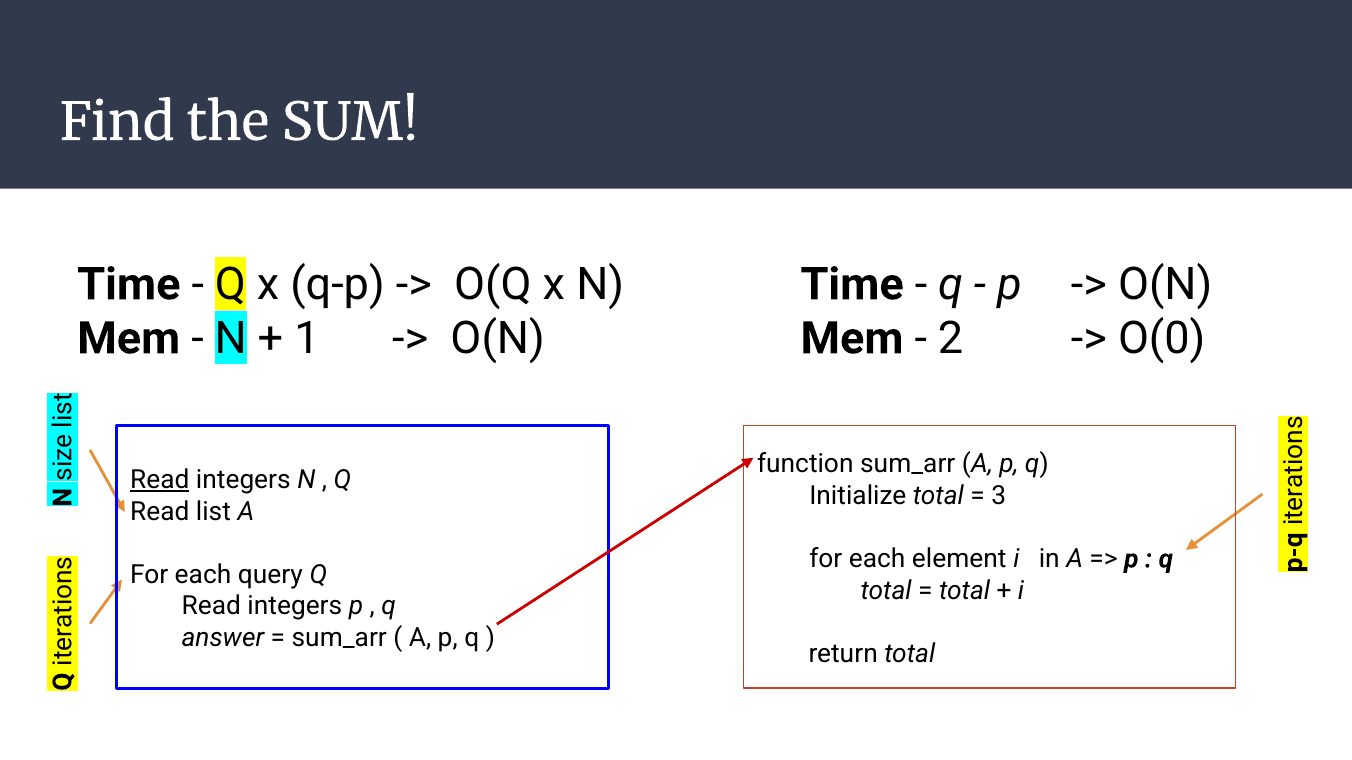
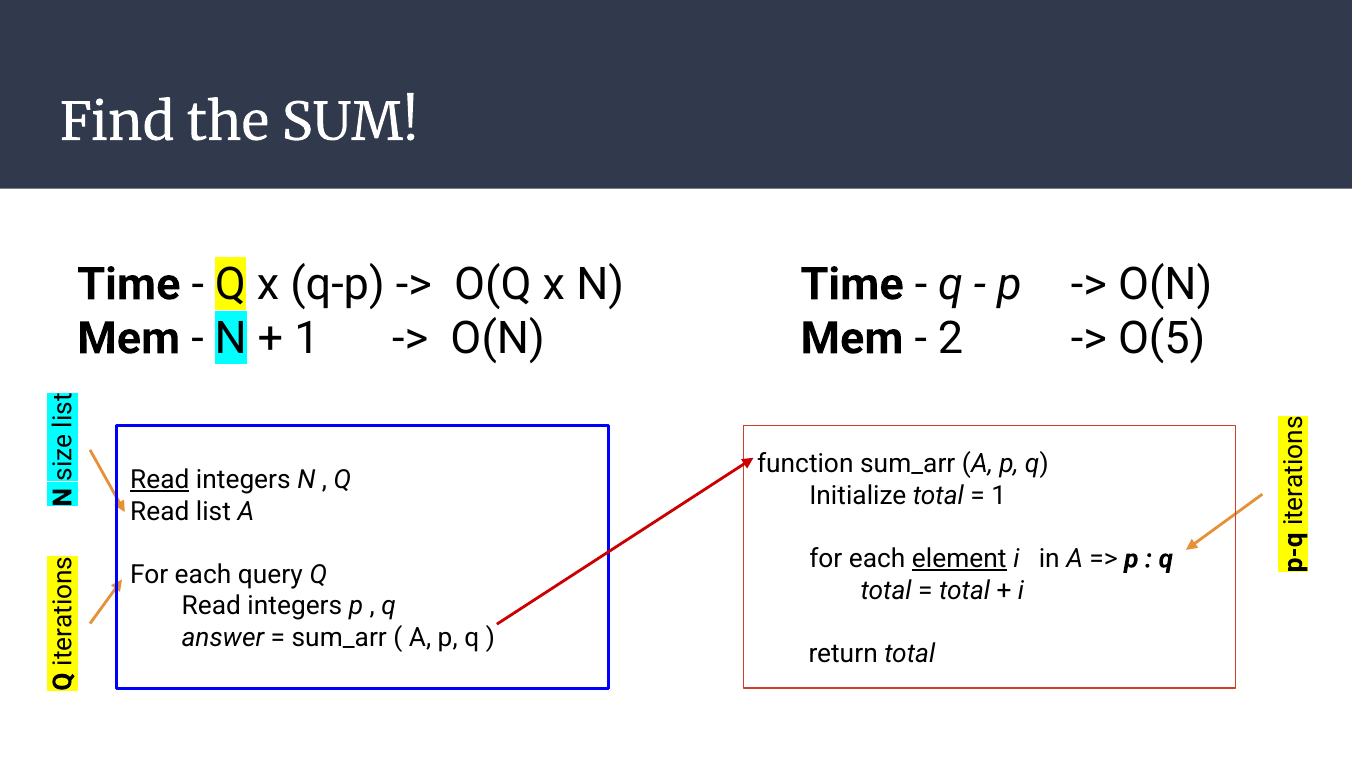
O(0: O(0 -> O(5
3 at (999, 496): 3 -> 1
element underline: none -> present
